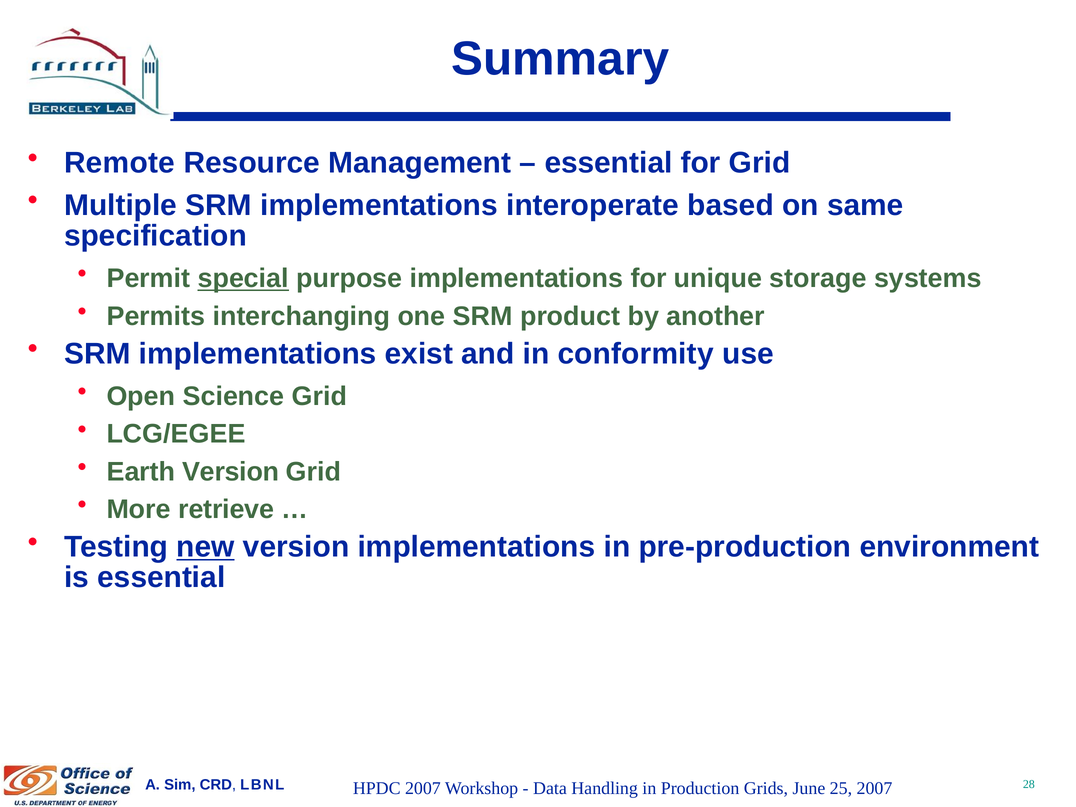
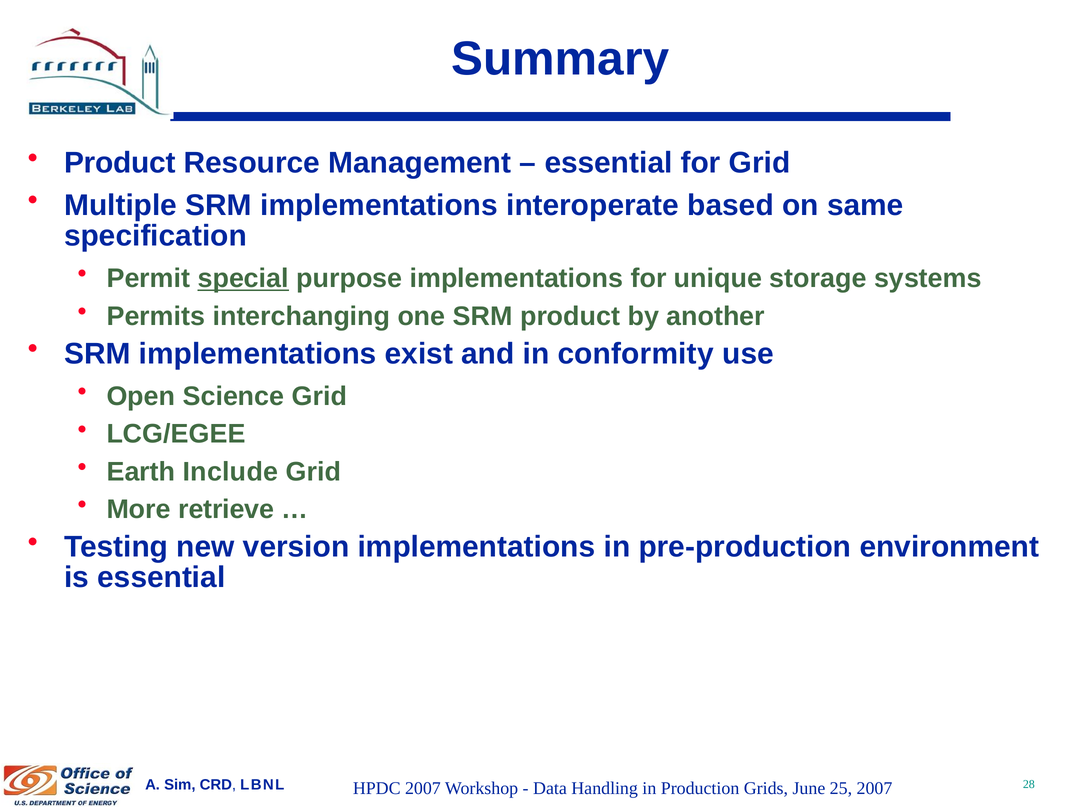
Remote at (120, 163): Remote -> Product
Earth Version: Version -> Include
new underline: present -> none
